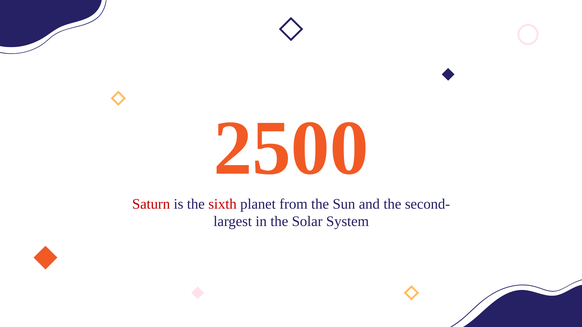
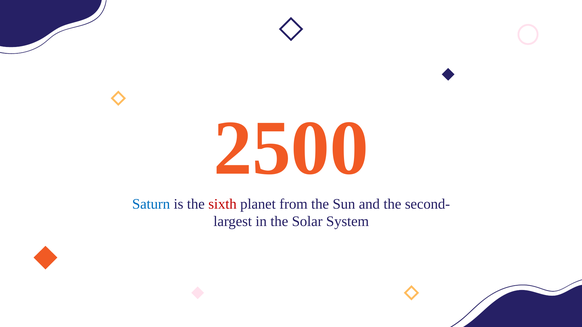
Saturn colour: red -> blue
